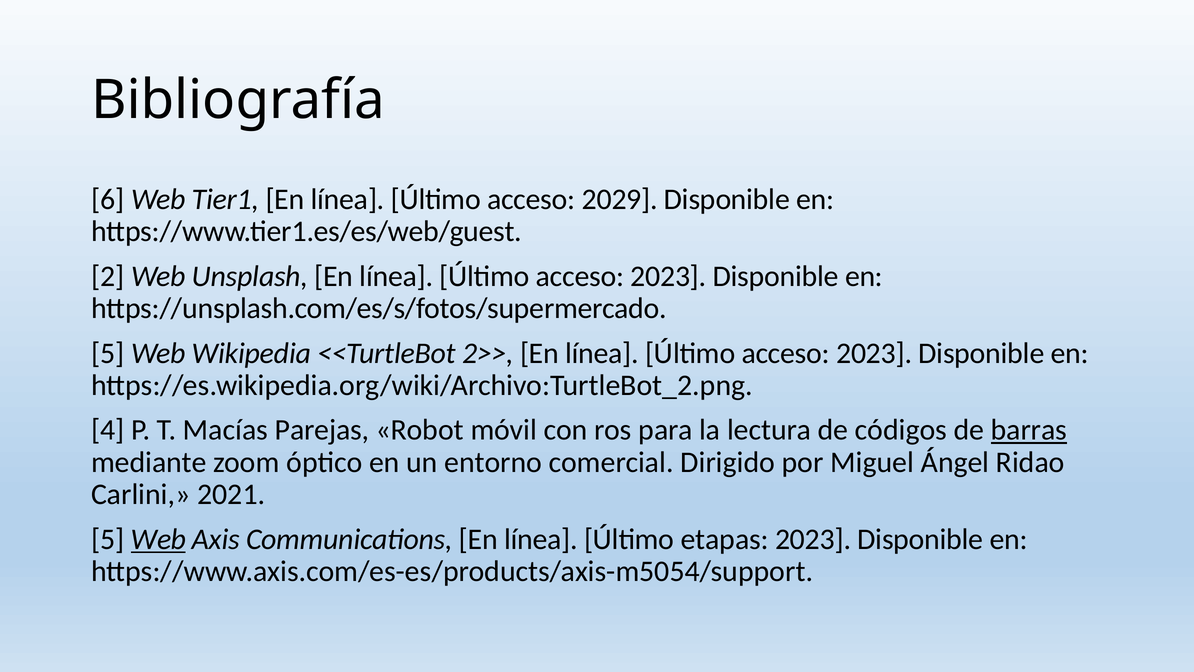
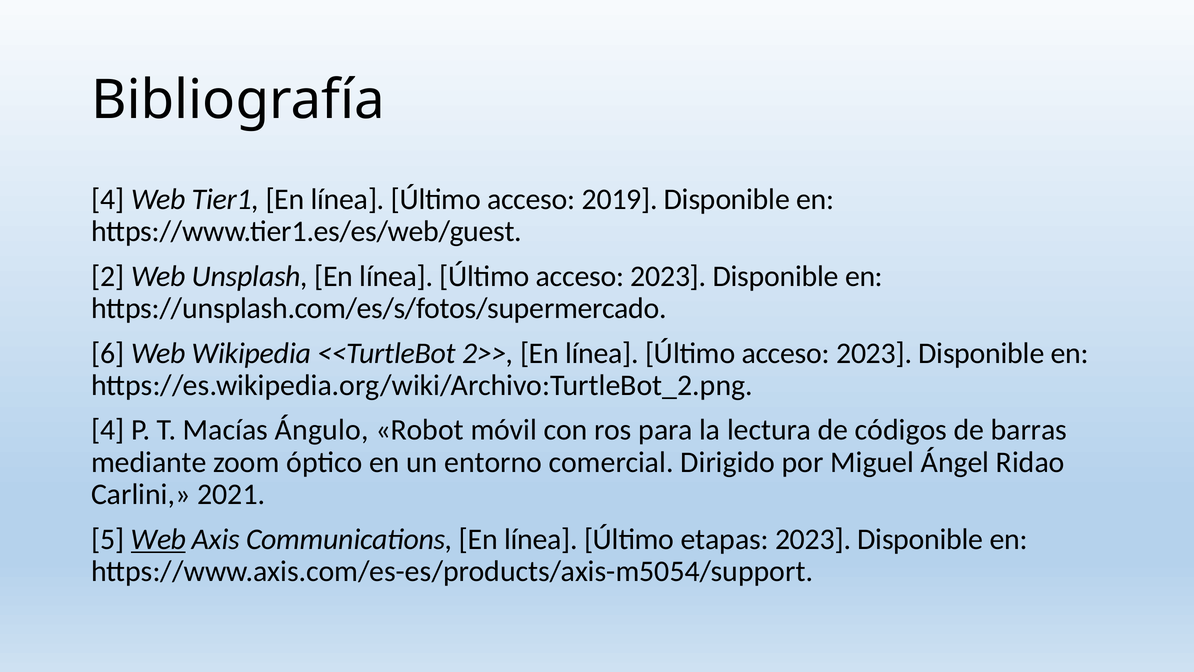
6 at (108, 199): 6 -> 4
2029: 2029 -> 2019
5 at (108, 353): 5 -> 6
Parejas: Parejas -> Ángulo
barras underline: present -> none
